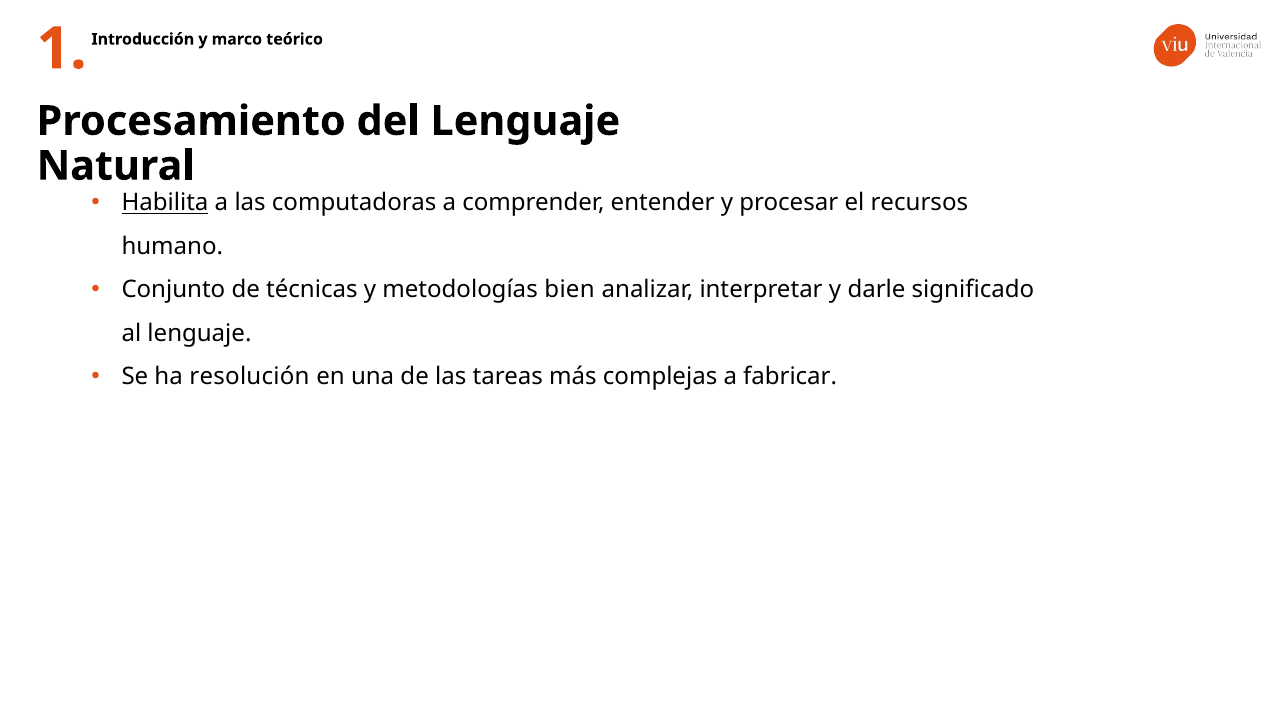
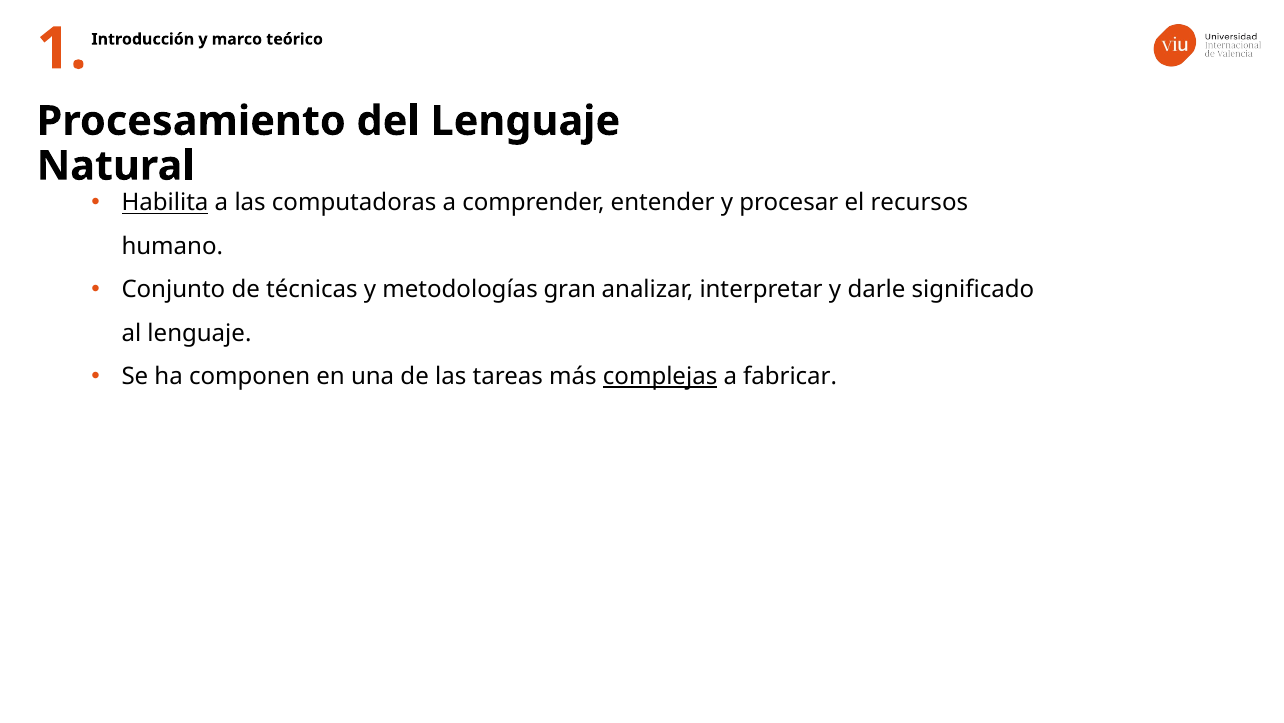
bien: bien -> gran
resolución: resolución -> componen
complejas underline: none -> present
